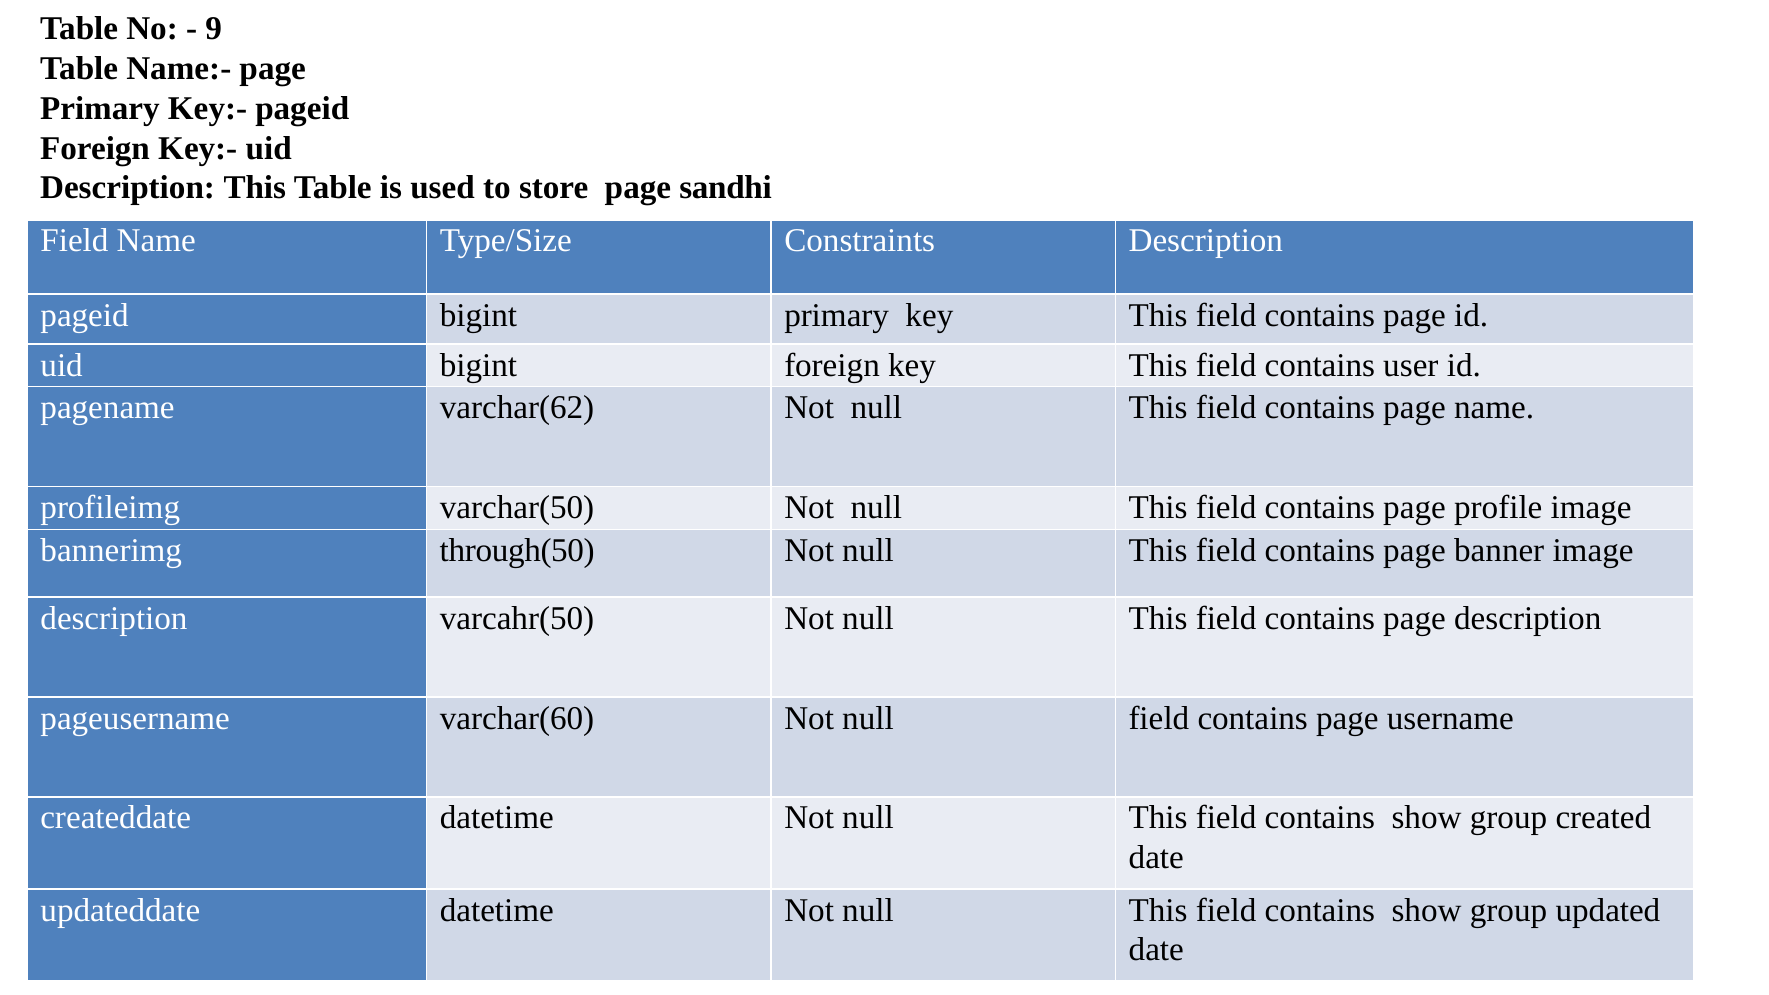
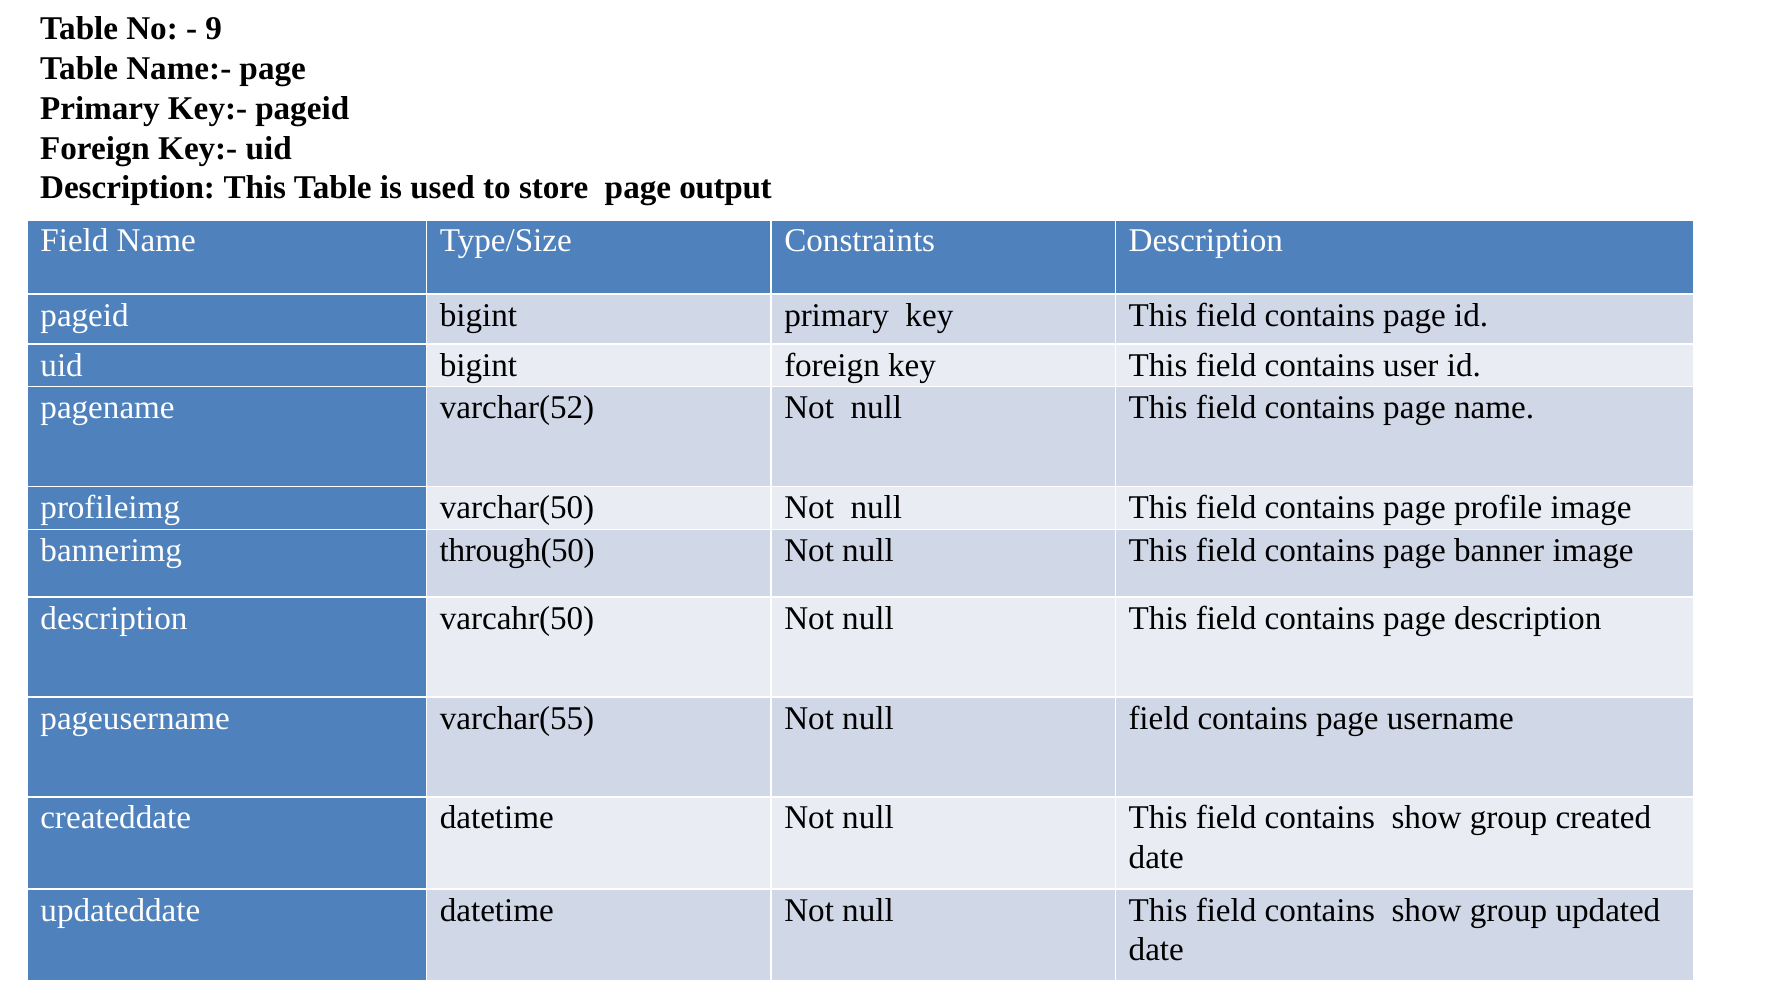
sandhi: sandhi -> output
varchar(62: varchar(62 -> varchar(52
varchar(60: varchar(60 -> varchar(55
